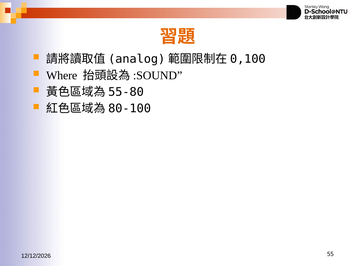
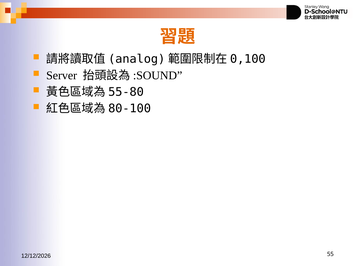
Where: Where -> Server
